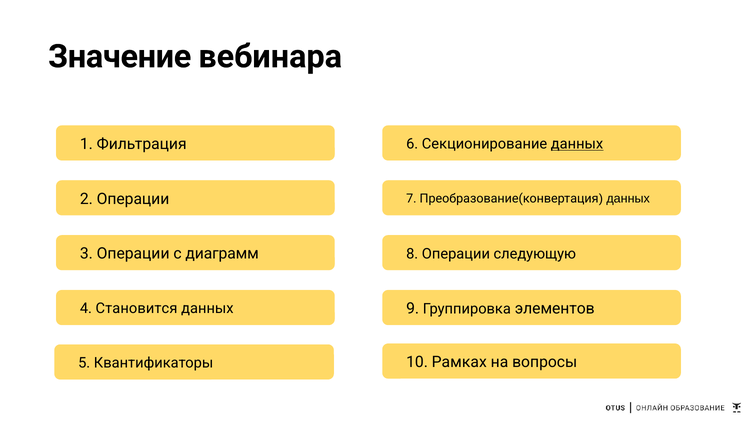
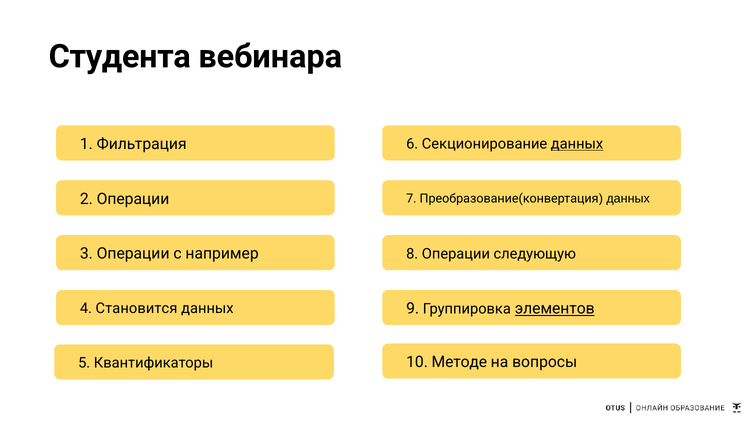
Значение: Значение -> Студента
диаграмм: диаграмм -> например
элементов underline: none -> present
Рамках: Рамках -> Методе
